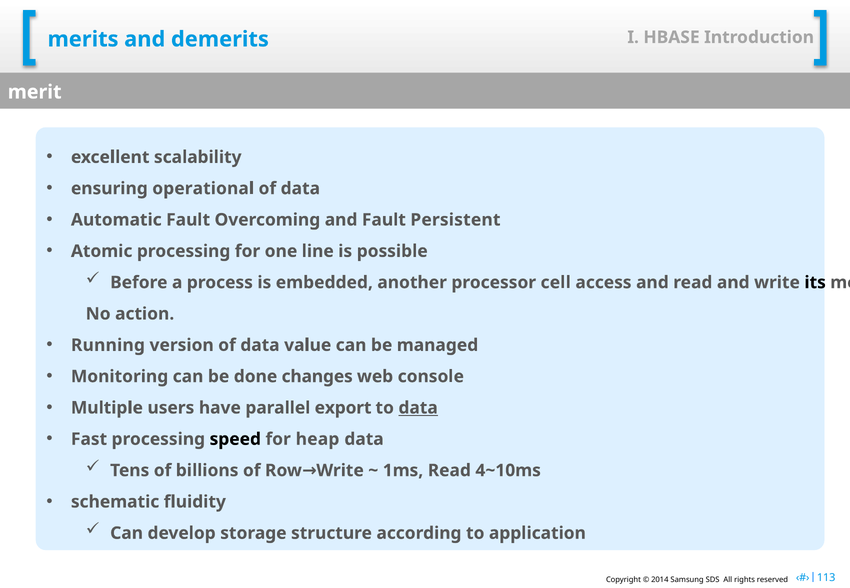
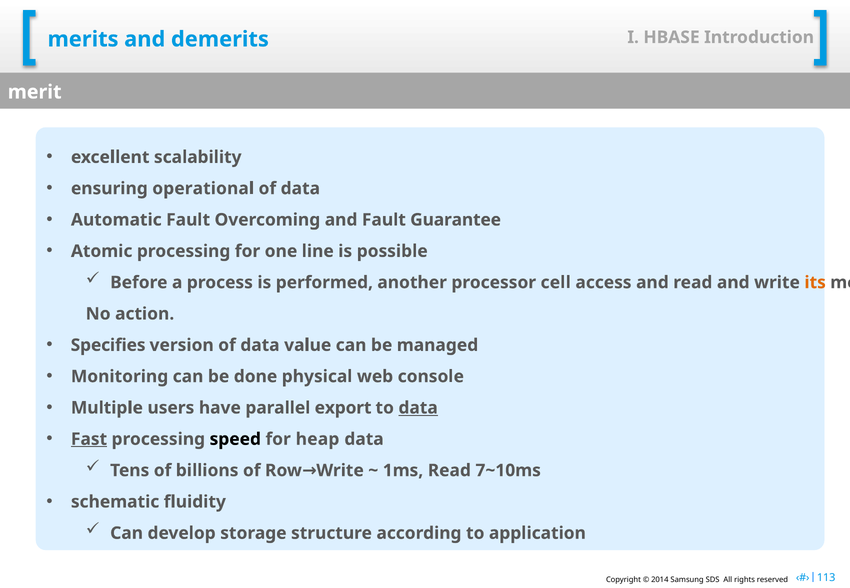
Persistent: Persistent -> Guarantee
embedded: embedded -> performed
its colour: black -> orange
Running: Running -> Specifies
changes: changes -> physical
Fast underline: none -> present
4~10ms: 4~10ms -> 7~10ms
